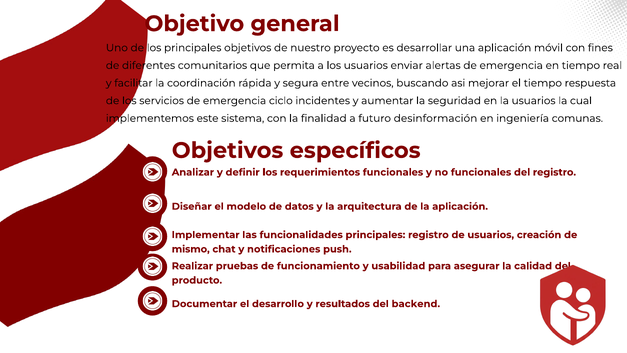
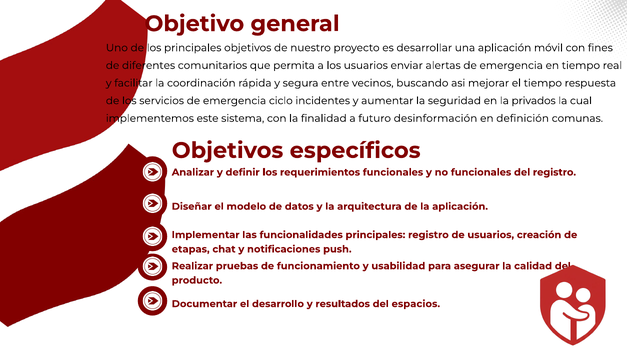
la usuarios: usuarios -> privados
ingeniería: ingeniería -> definición
mismo: mismo -> etapas
backend: backend -> espacios
